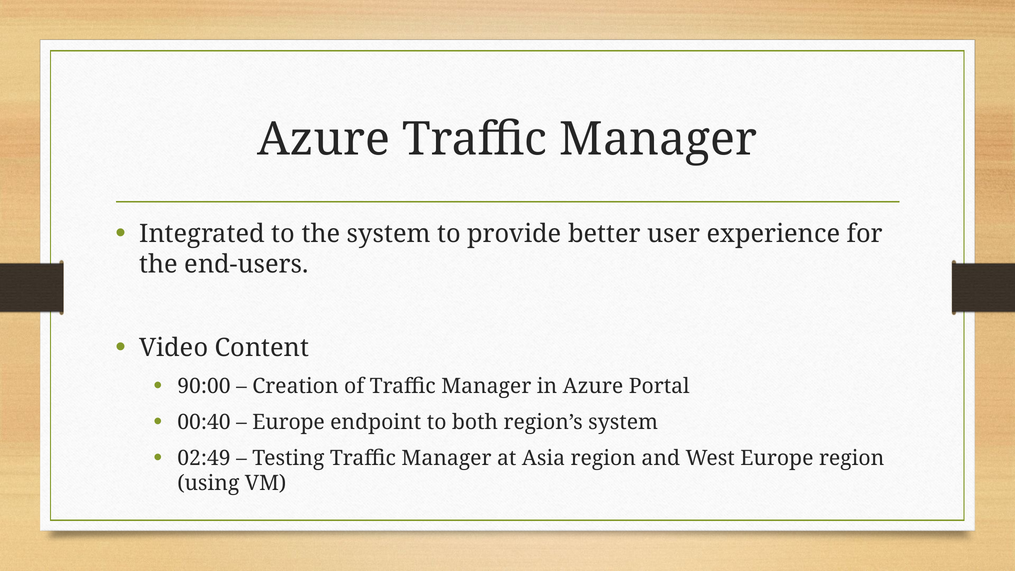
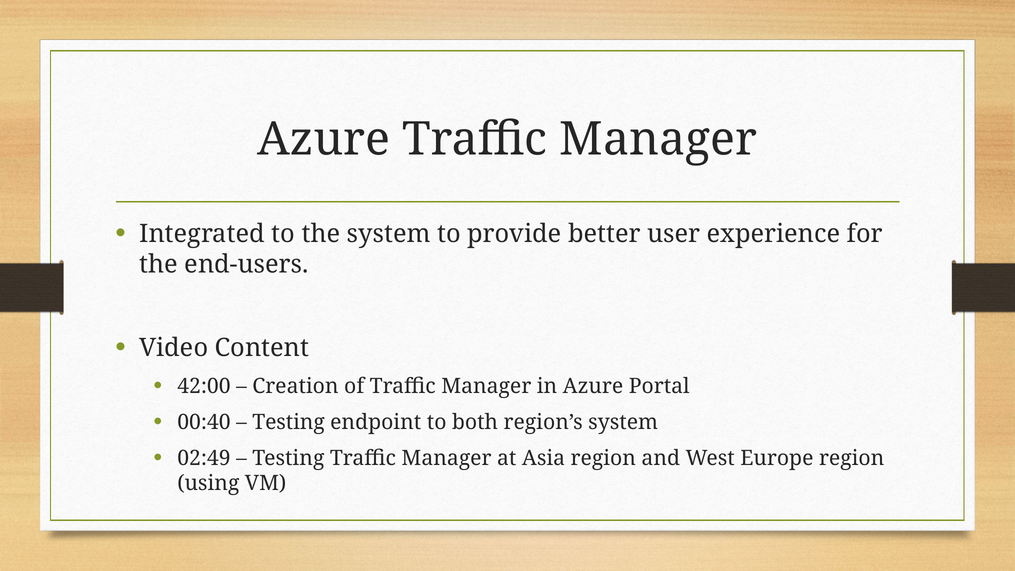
90:00: 90:00 -> 42:00
Europe at (289, 422): Europe -> Testing
